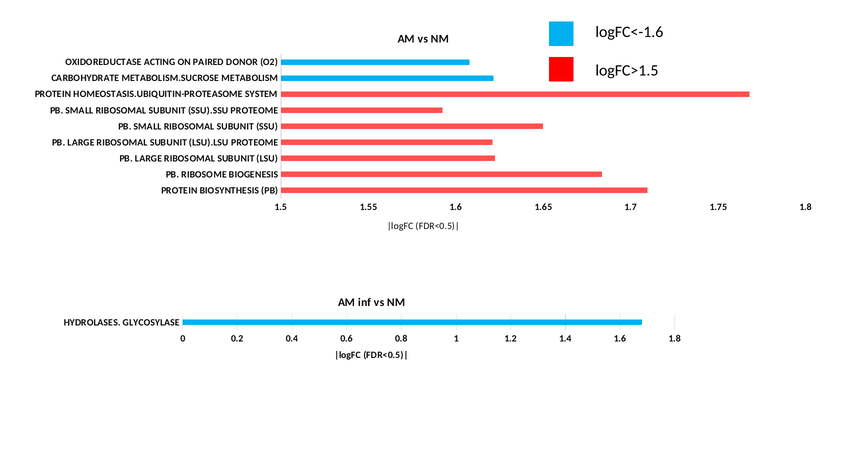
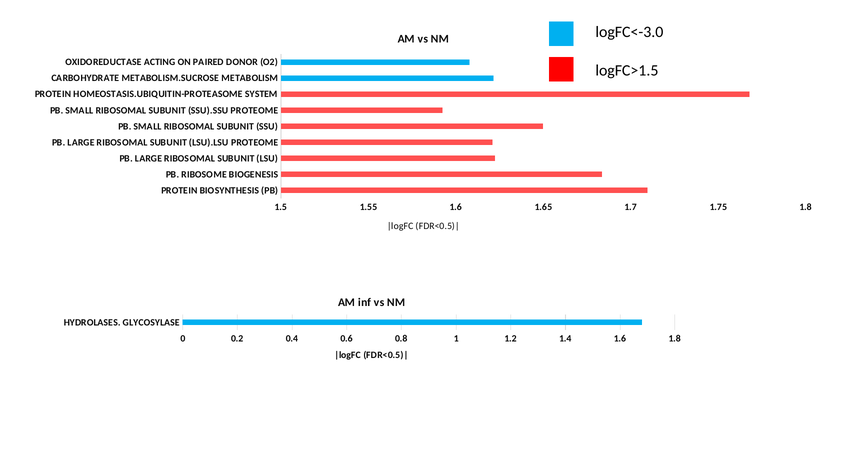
logFC<-1.6: logFC<-1.6 -> logFC<-3.0
